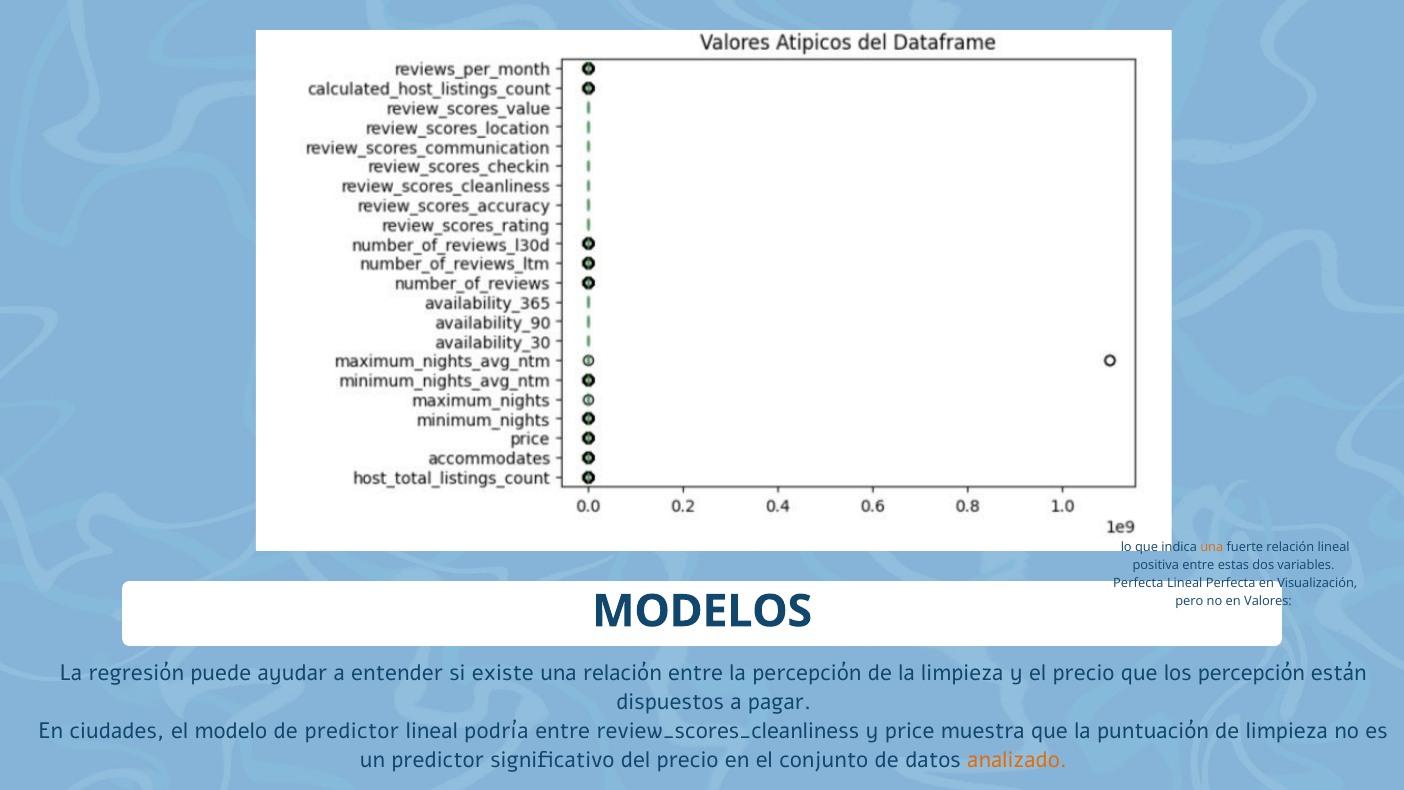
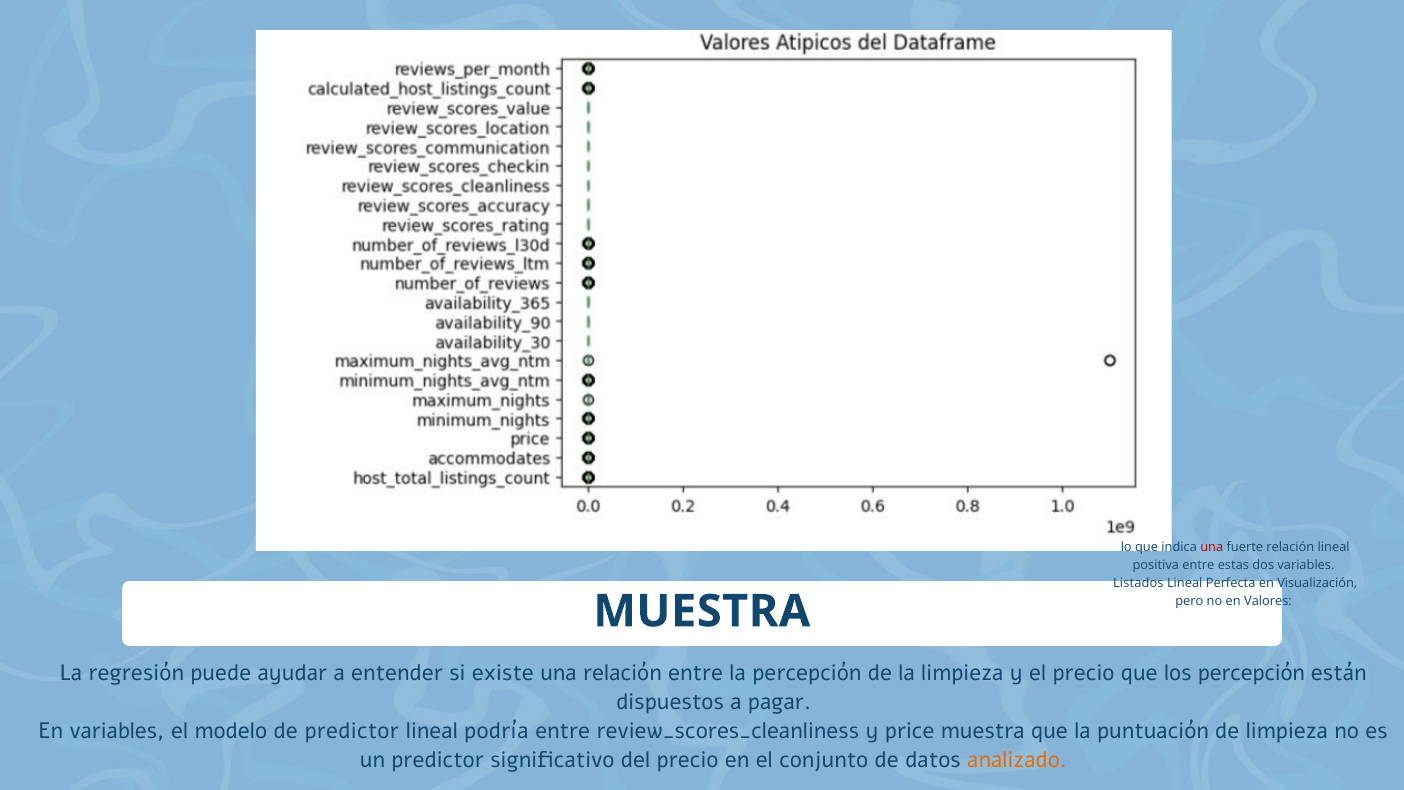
una at (1212, 547) colour: orange -> red
Perfecta at (1138, 583): Perfecta -> Listados
MODELOS at (702, 611): MODELOS -> MUESTRA
En ciudades: ciudades -> variables
